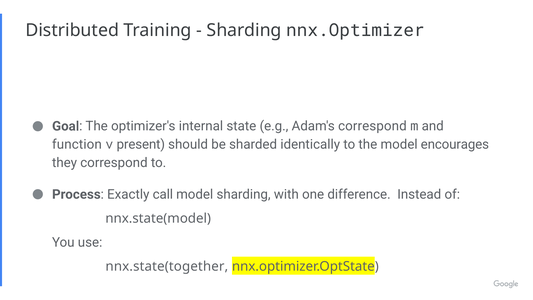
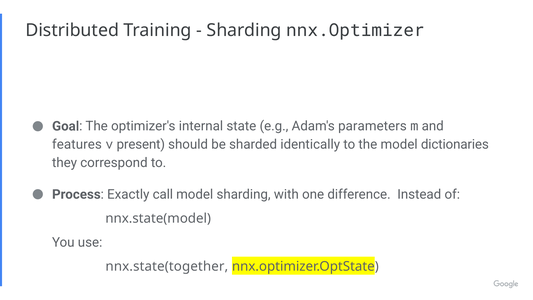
Adam's correspond: correspond -> parameters
function: function -> features
encourages: encourages -> dictionaries
